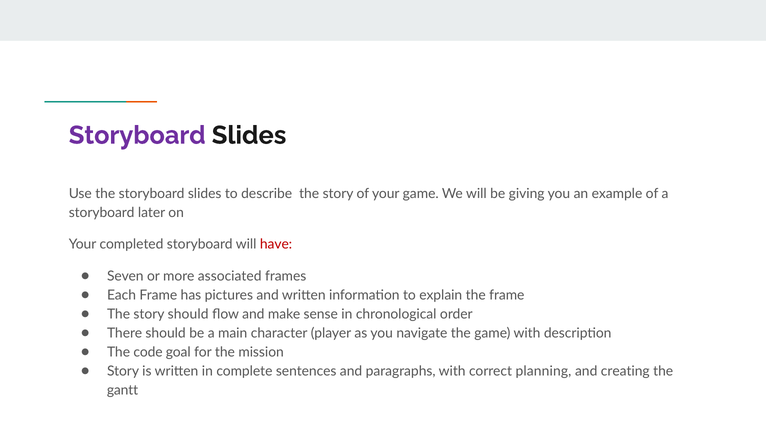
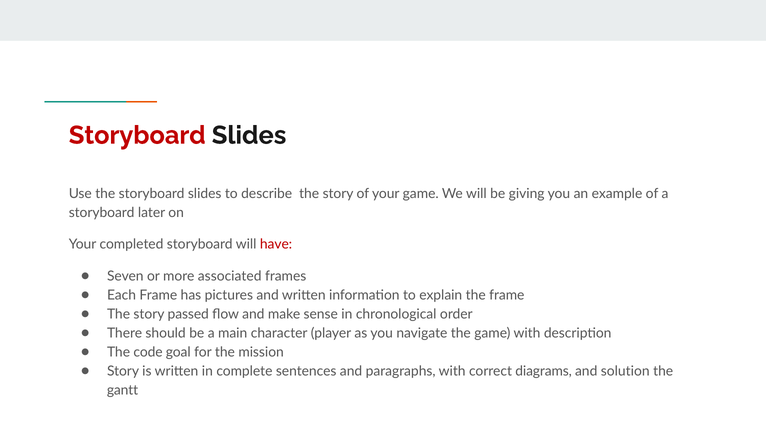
Storyboard at (137, 135) colour: purple -> red
story should: should -> passed
planning: planning -> diagrams
creating: creating -> solution
